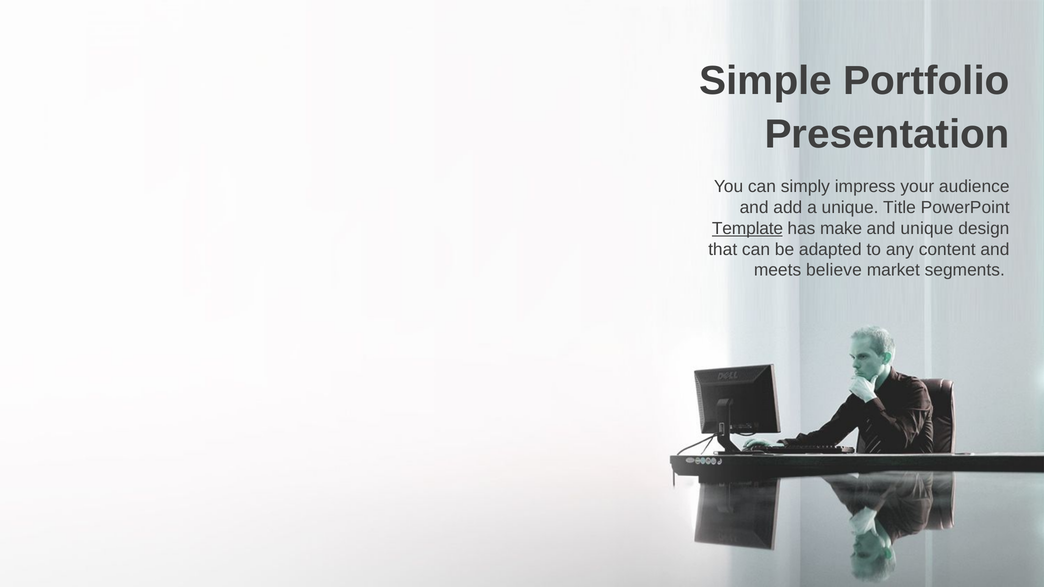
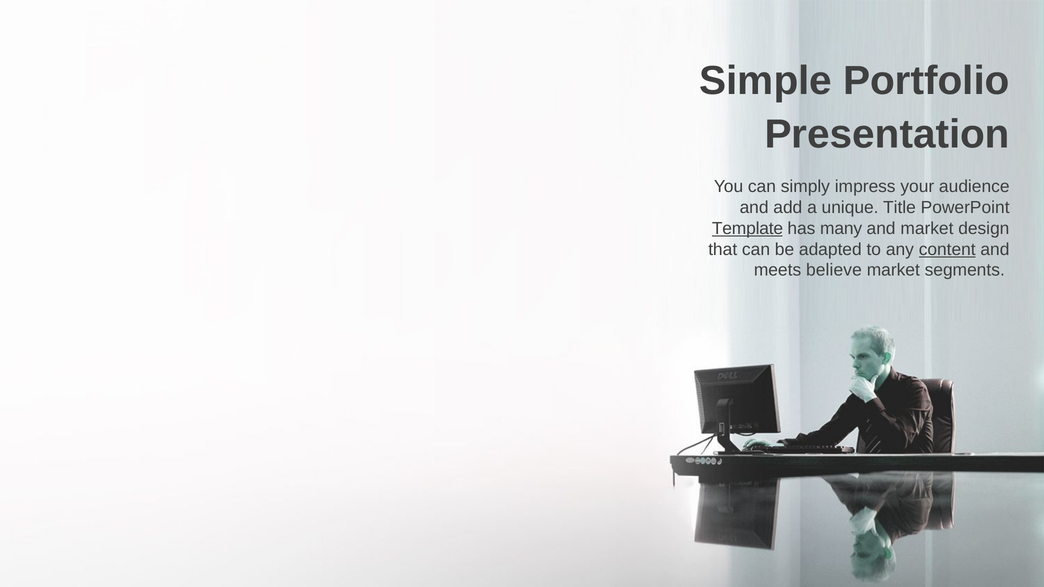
make: make -> many
and unique: unique -> market
content underline: none -> present
